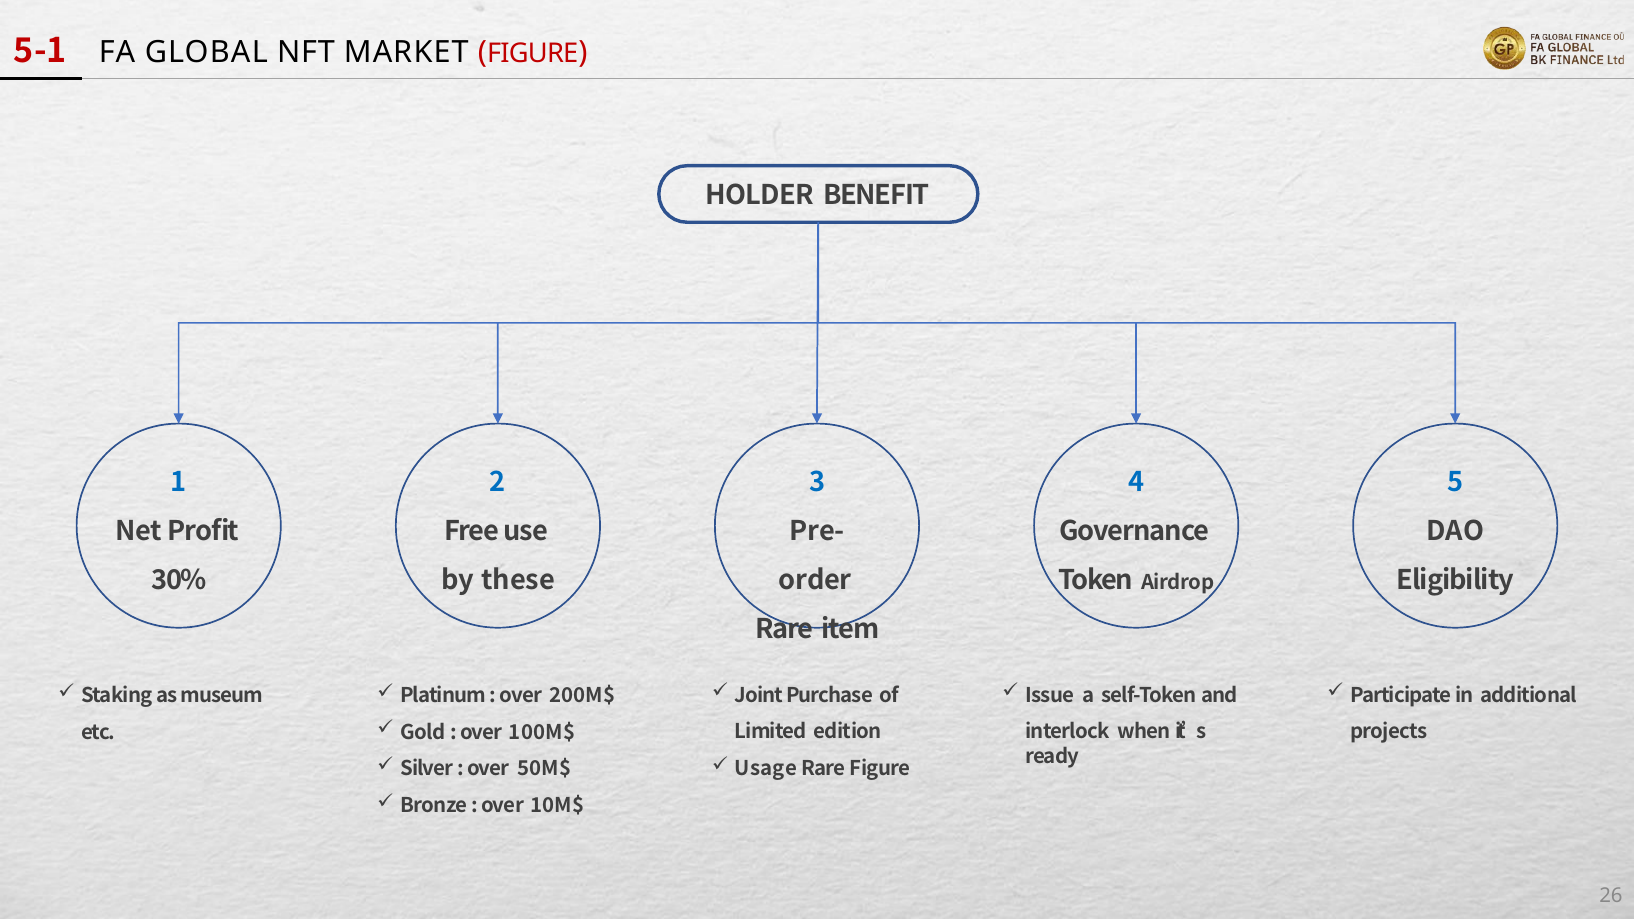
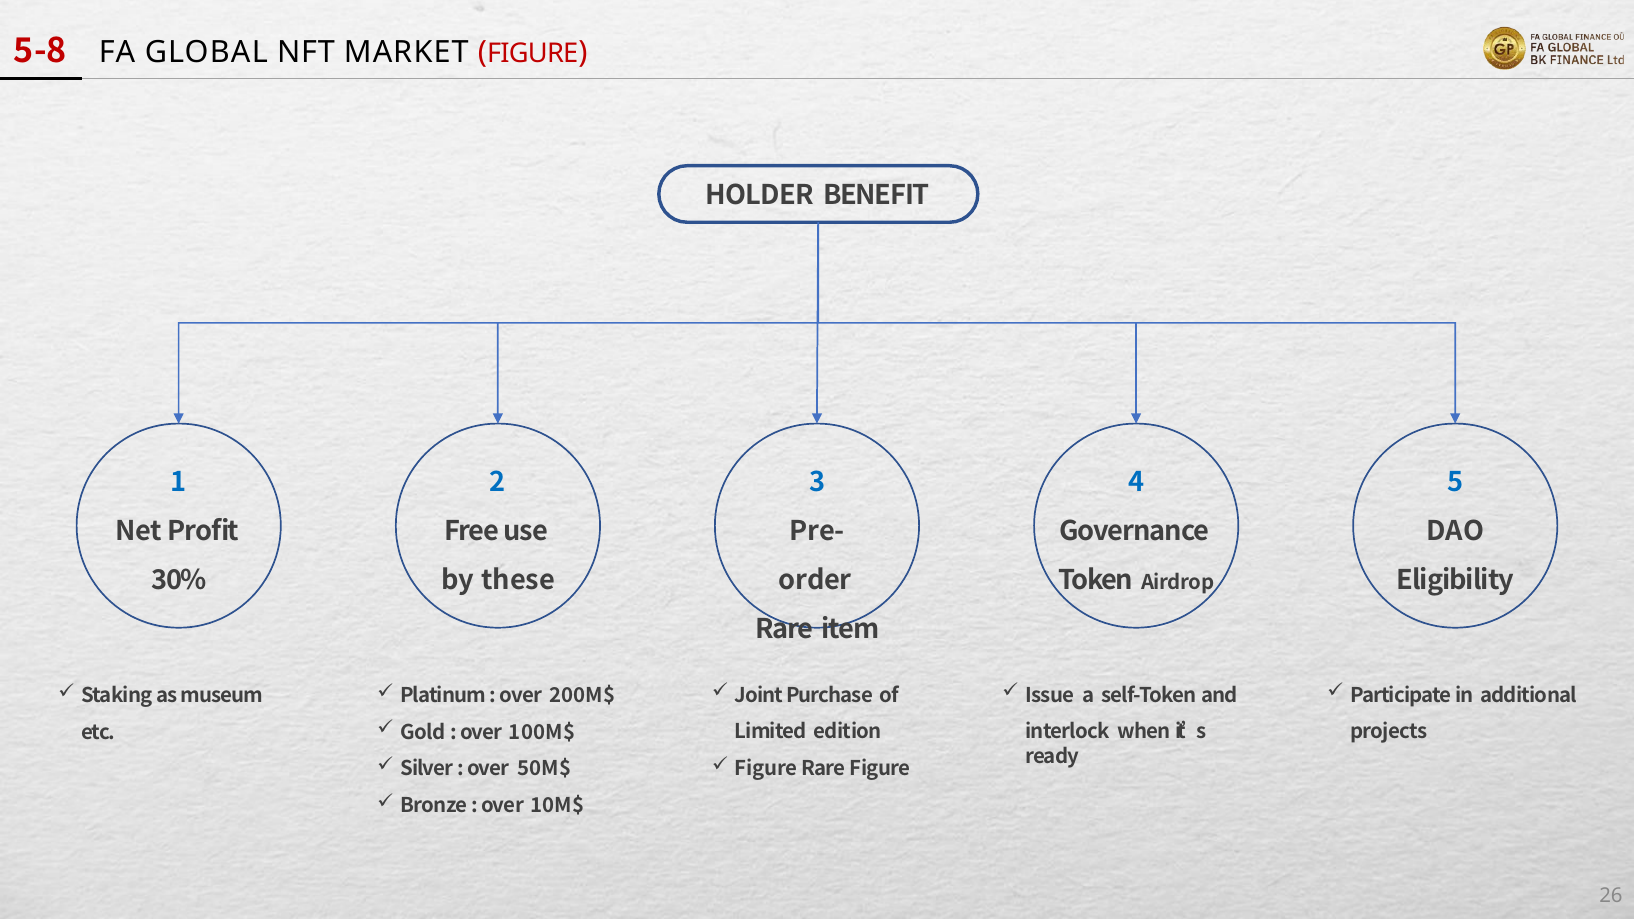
5-1: 5-1 -> 5-8
Usage at (766, 769): Usage -> Figure
